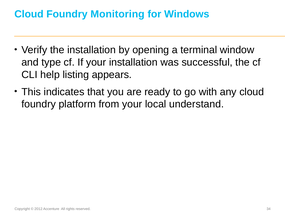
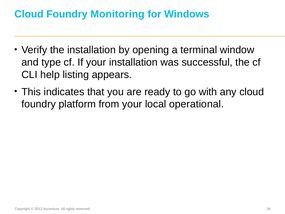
understand: understand -> operational
